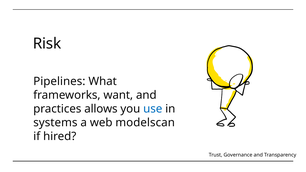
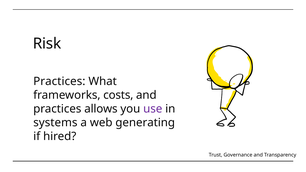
Pipelines at (59, 81): Pipelines -> Practices
want: want -> costs
use colour: blue -> purple
modelscan: modelscan -> generating
